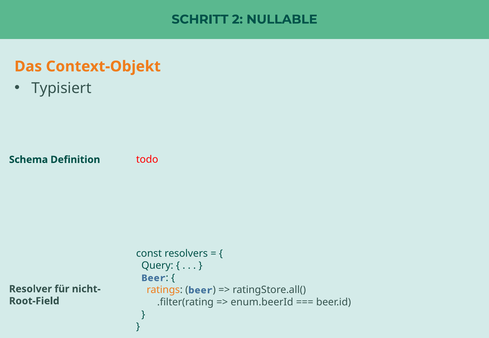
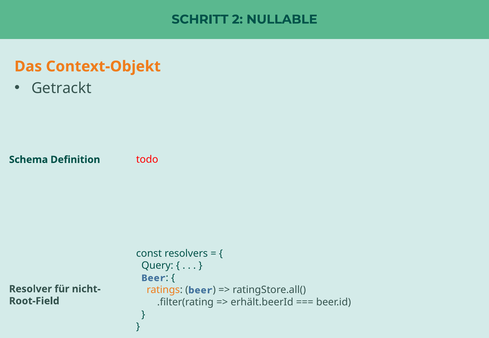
Typisiert: Typisiert -> Getrackt
enum.beerId: enum.beerId -> erhält.beerId
